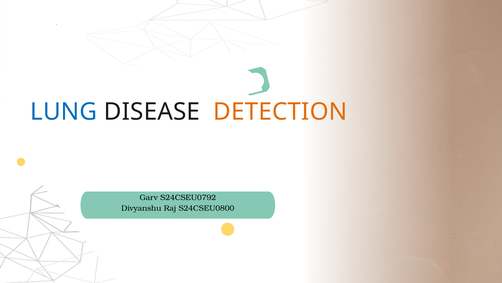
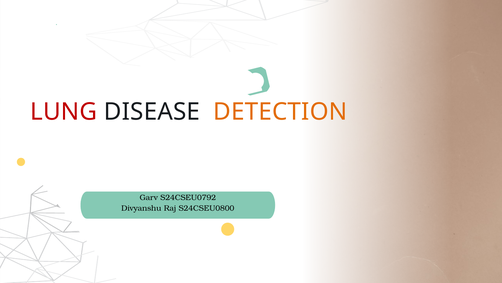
LUNG colour: blue -> red
